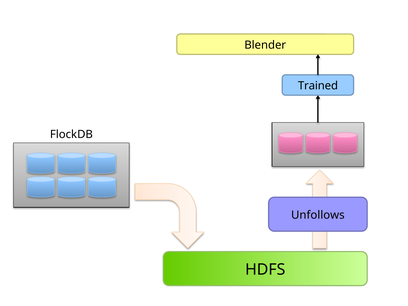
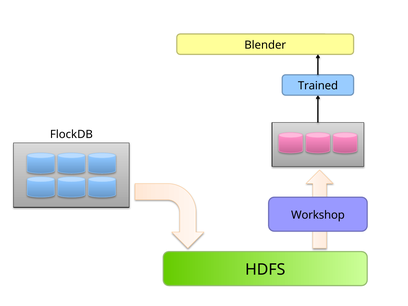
Unfollows: Unfollows -> Workshop
